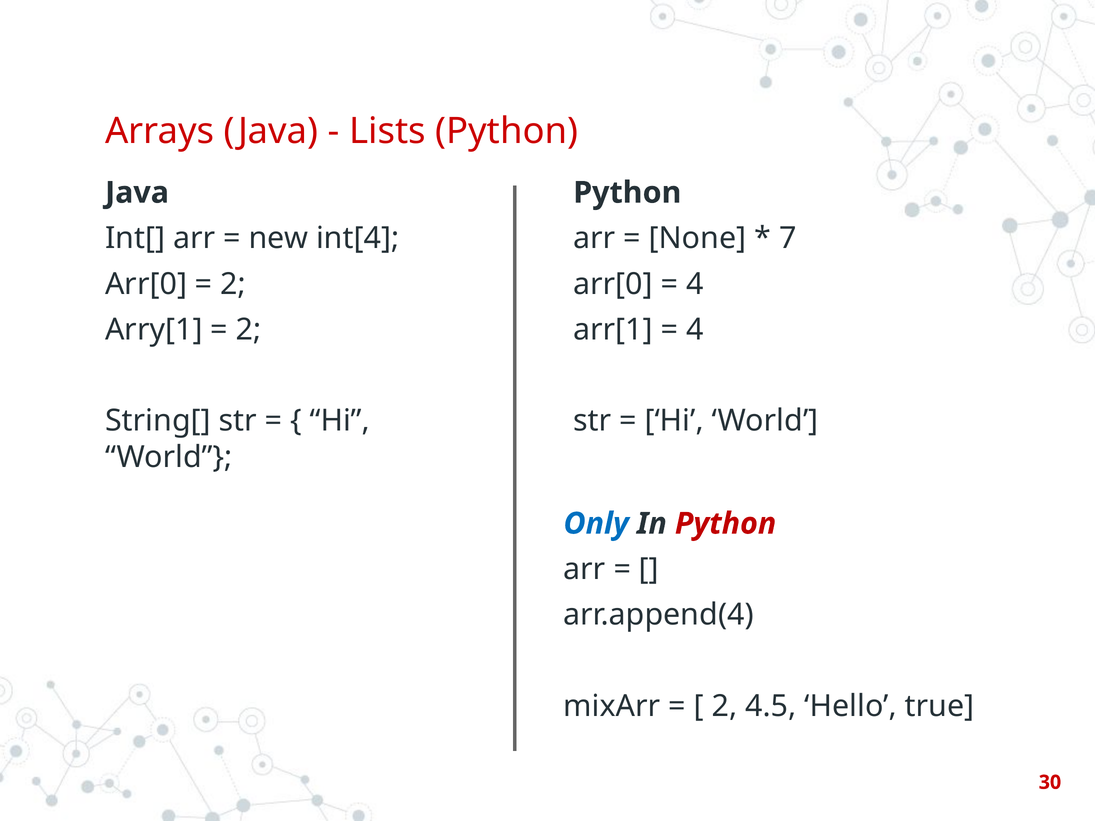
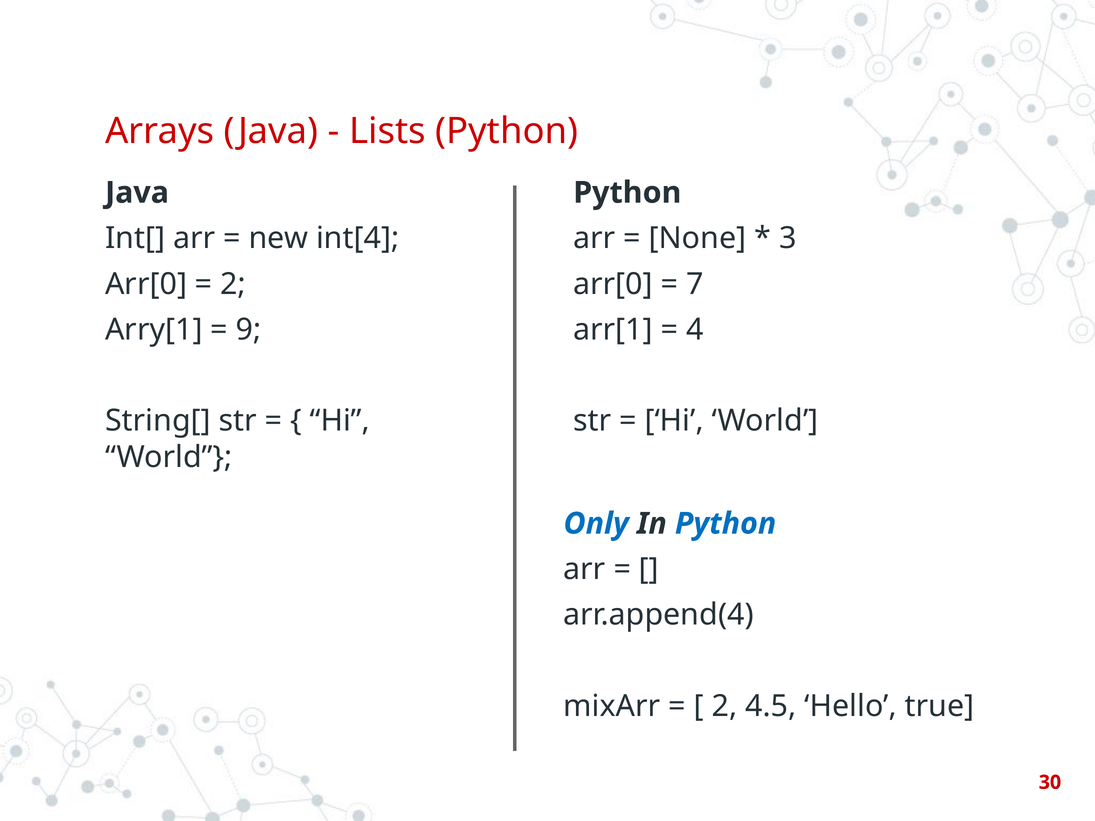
7: 7 -> 3
4 at (695, 284): 4 -> 7
2 at (249, 330): 2 -> 9
Python at (726, 524) colour: red -> blue
